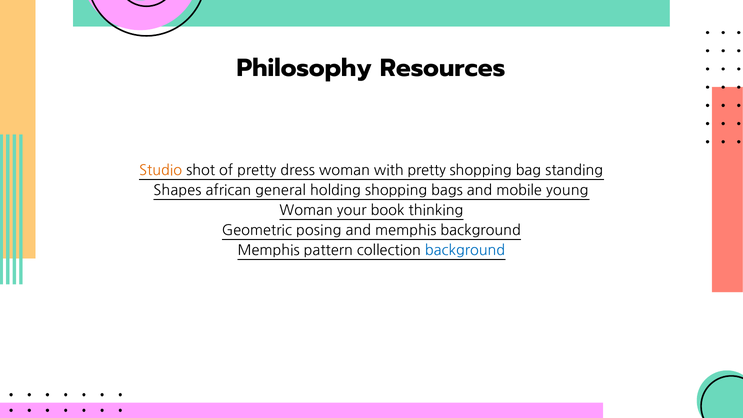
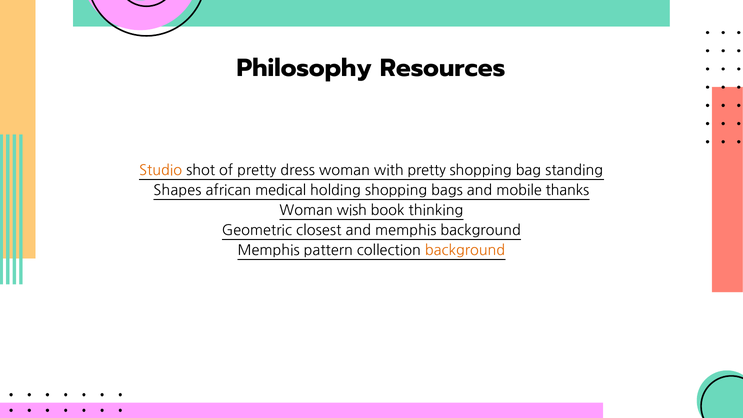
general: general -> medical
young: young -> thanks
your: your -> wish
posing: posing -> closest
background at (465, 250) colour: blue -> orange
